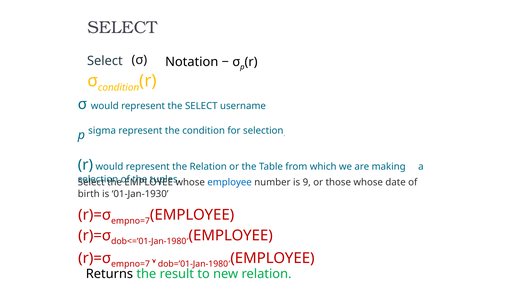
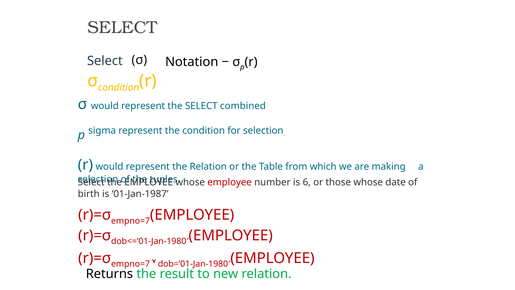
username: username -> combined
employee at (230, 182) colour: blue -> red
9: 9 -> 6
01-Jan-1930: 01-Jan-1930 -> 01-Jan-1987
